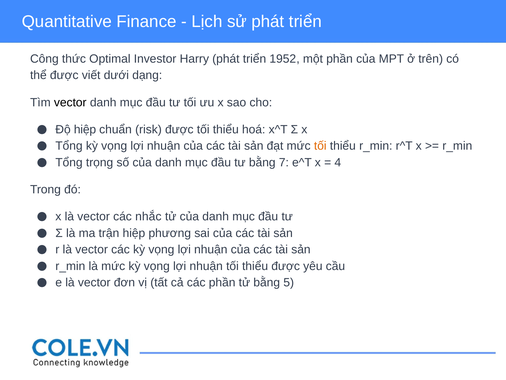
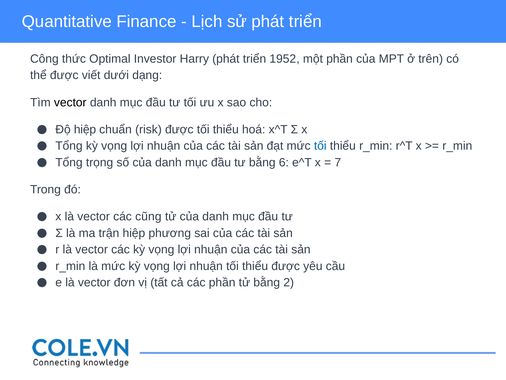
tối at (320, 146) colour: orange -> blue
7: 7 -> 6
4: 4 -> 7
nhắc: nhắc -> cũng
5: 5 -> 2
